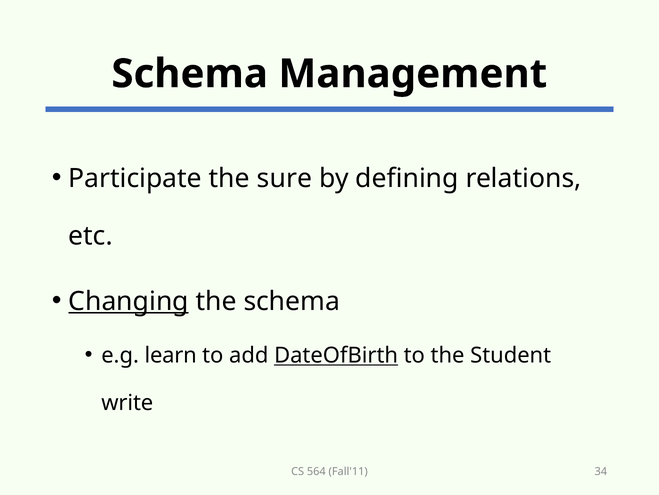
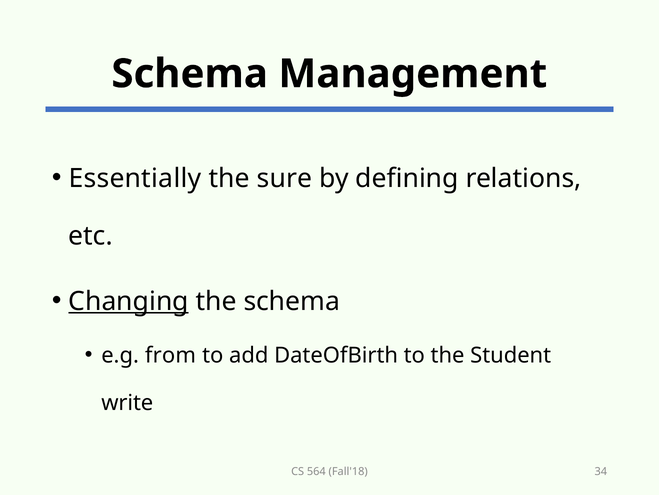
Participate: Participate -> Essentially
learn: learn -> from
DateOfBirth underline: present -> none
Fall'11: Fall'11 -> Fall'18
